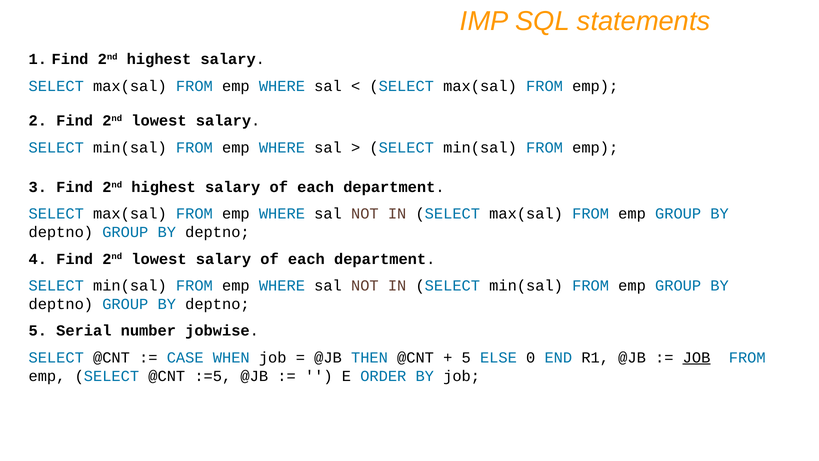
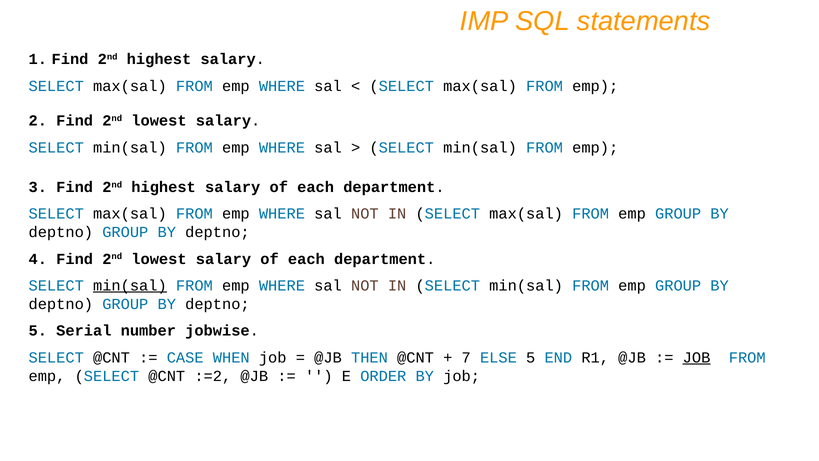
min(sal at (130, 285) underline: none -> present
5 at (466, 357): 5 -> 7
ELSE 0: 0 -> 5
:=5: :=5 -> :=2
